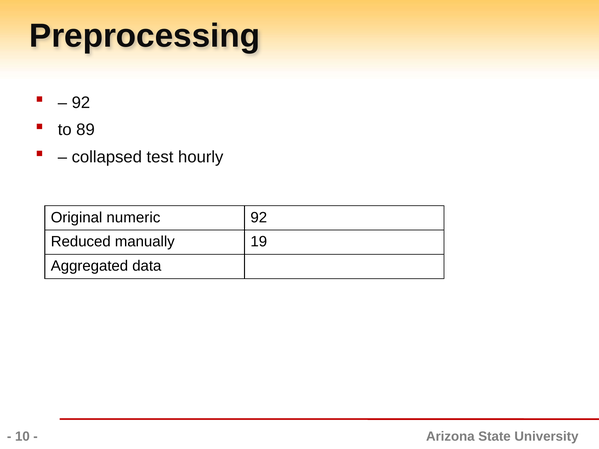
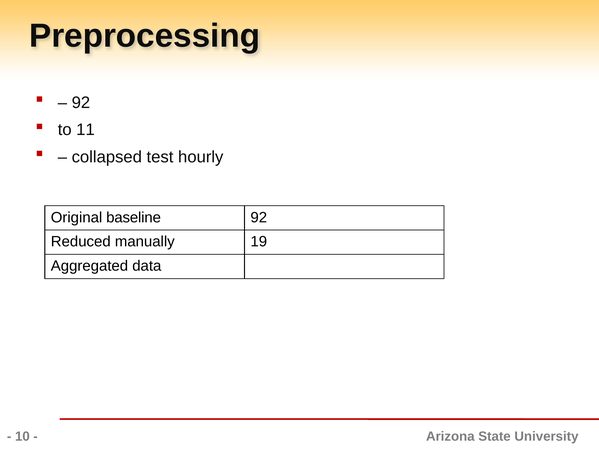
89: 89 -> 11
numeric: numeric -> baseline
